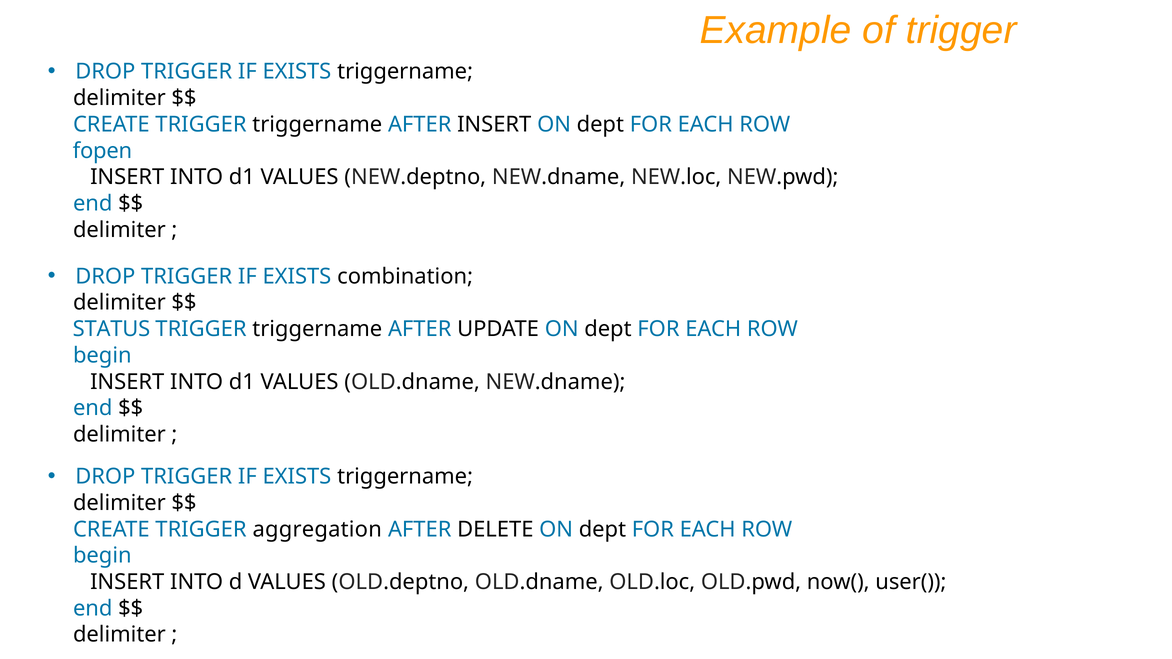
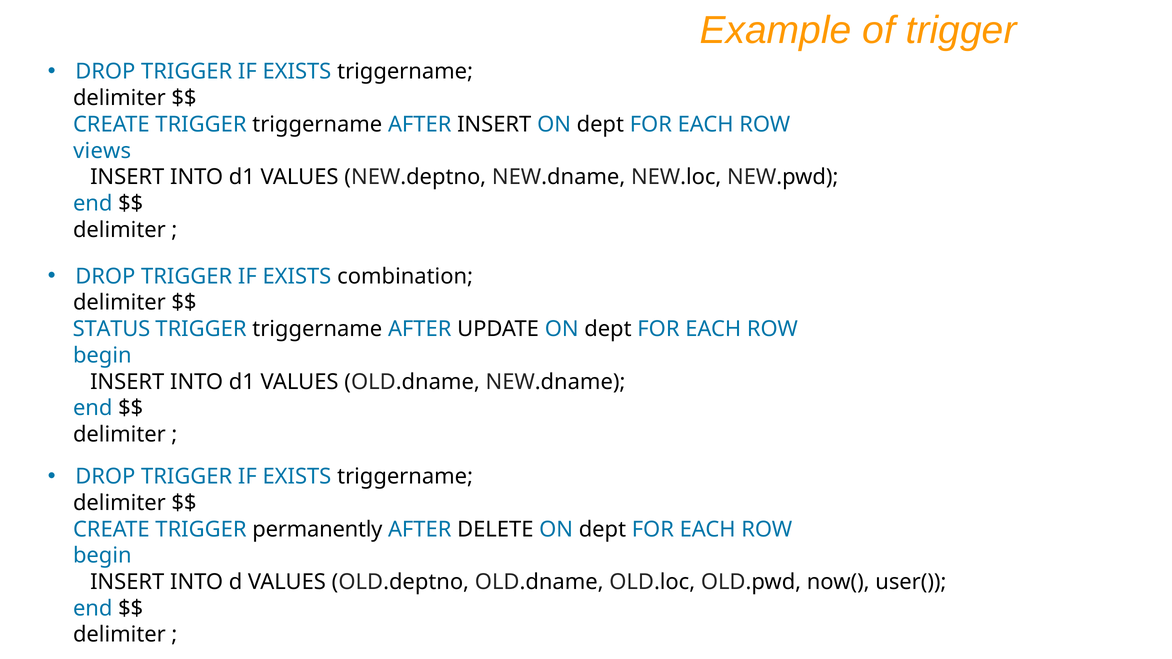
fopen: fopen -> views
aggregation: aggregation -> permanently
